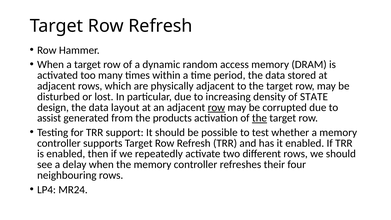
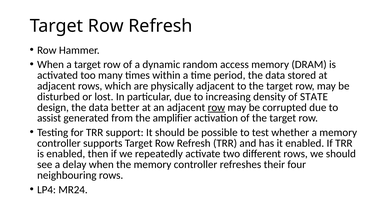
layout: layout -> better
products: products -> amplifier
the at (259, 118) underline: present -> none
